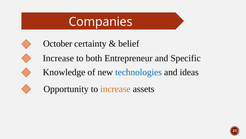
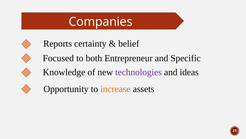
October: October -> Reports
Increase at (58, 58): Increase -> Focused
technologies colour: blue -> purple
